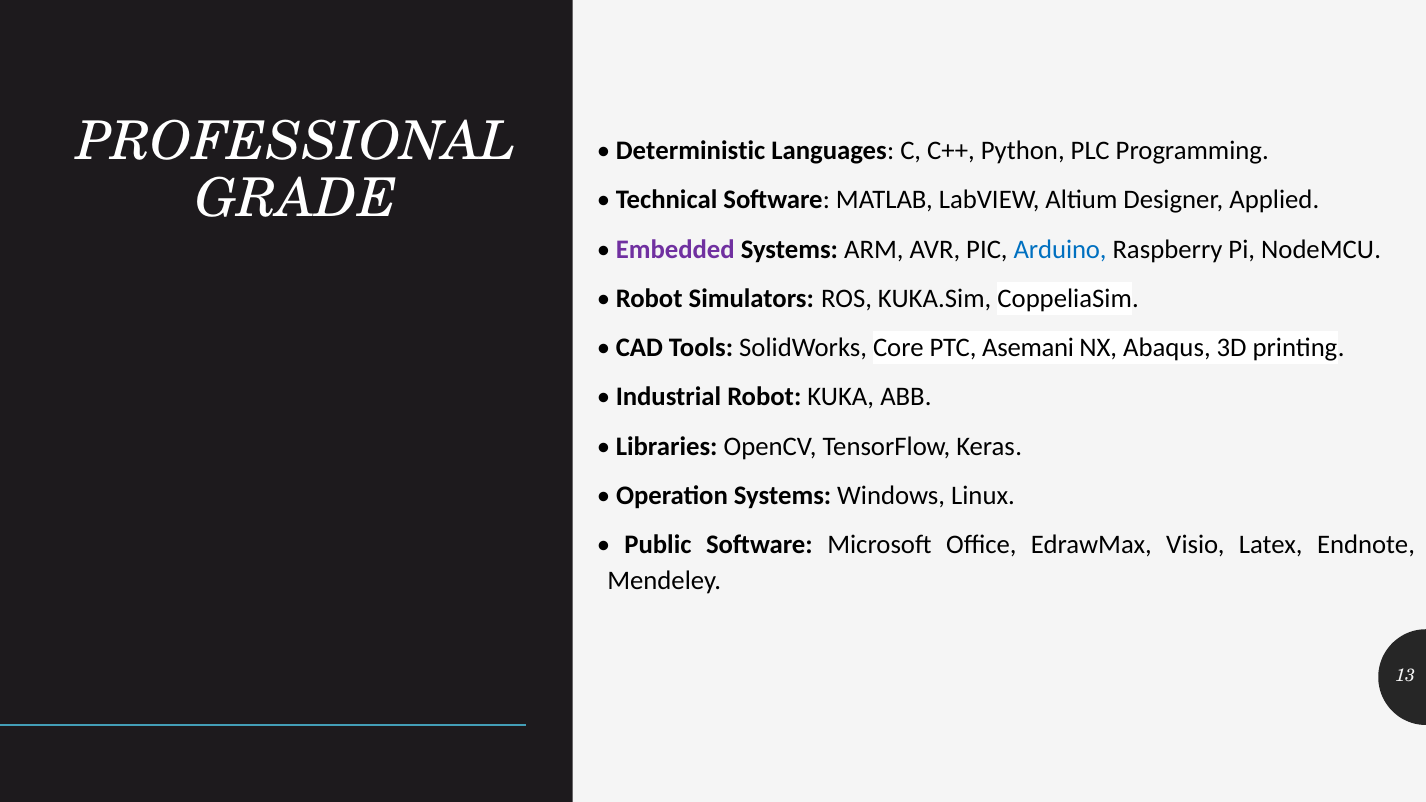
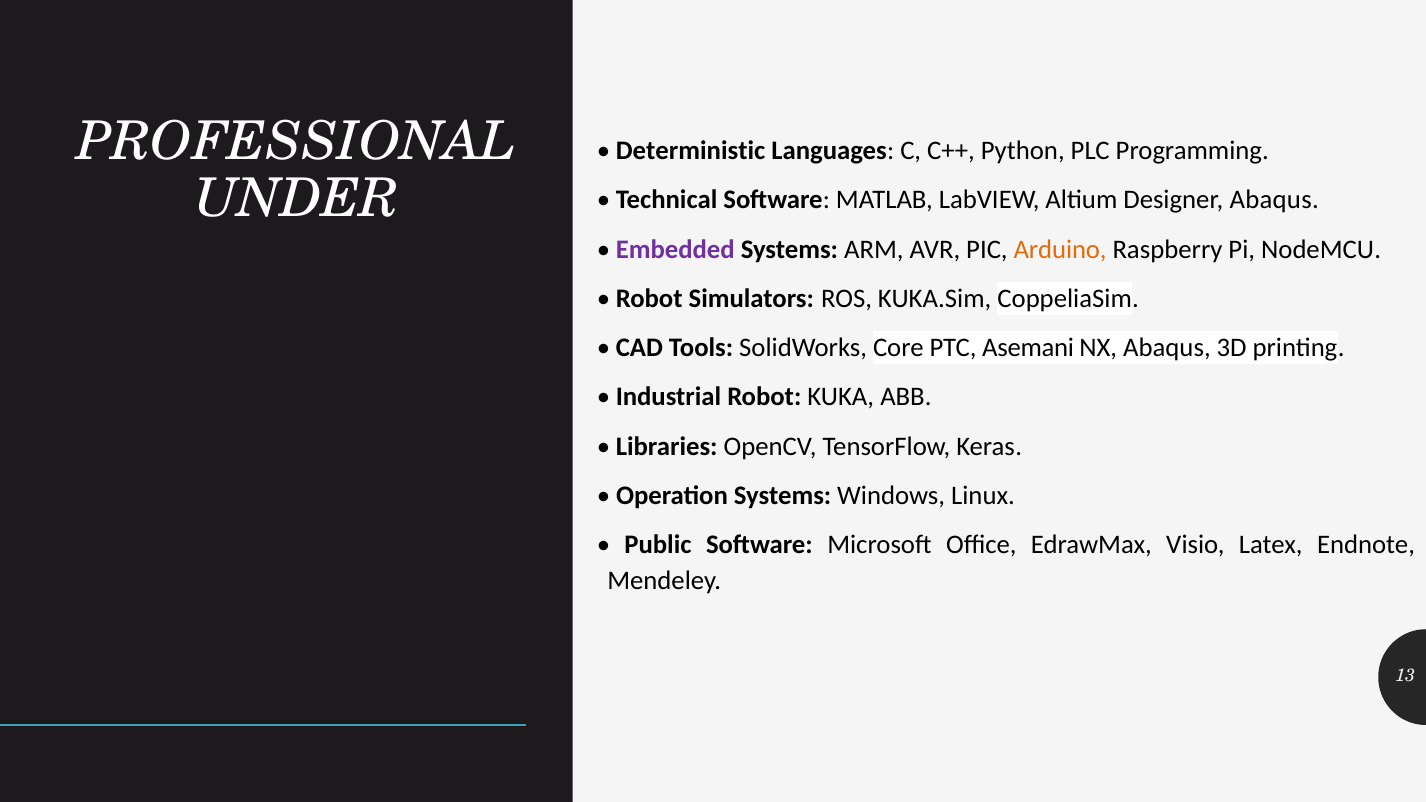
GRADE: GRADE -> UNDER
Designer Applied: Applied -> Abaqus
Arduino colour: blue -> orange
